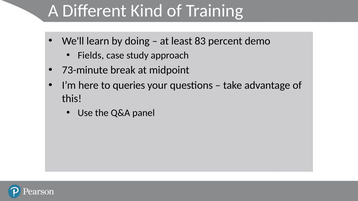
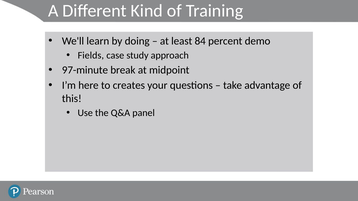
83: 83 -> 84
73-minute: 73-minute -> 97-minute
queries: queries -> creates
